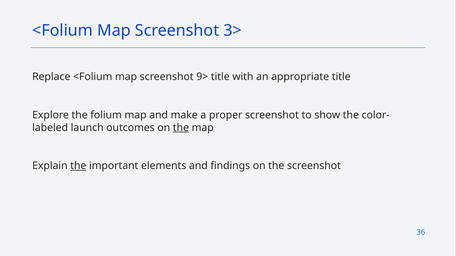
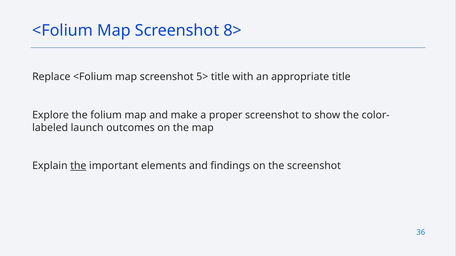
3>: 3> -> 8>
9>: 9> -> 5>
the at (181, 128) underline: present -> none
